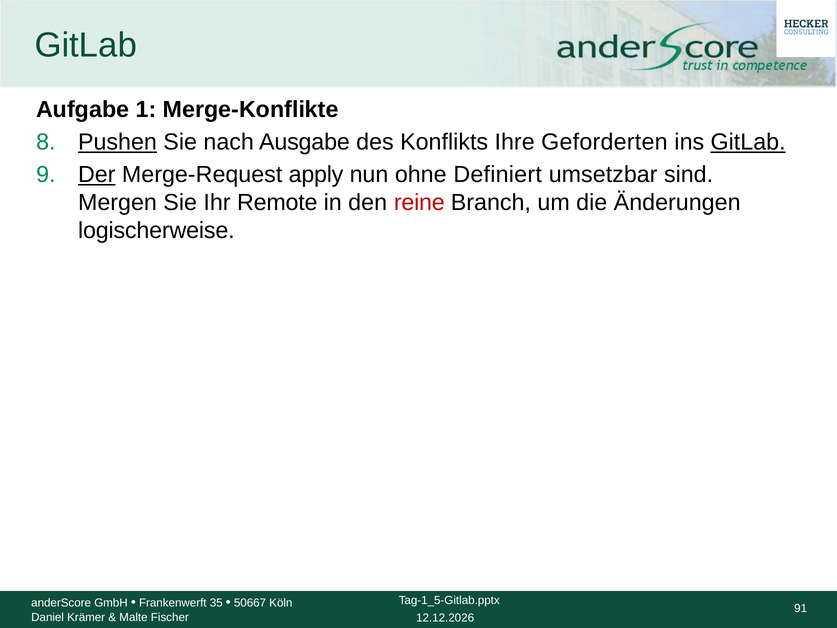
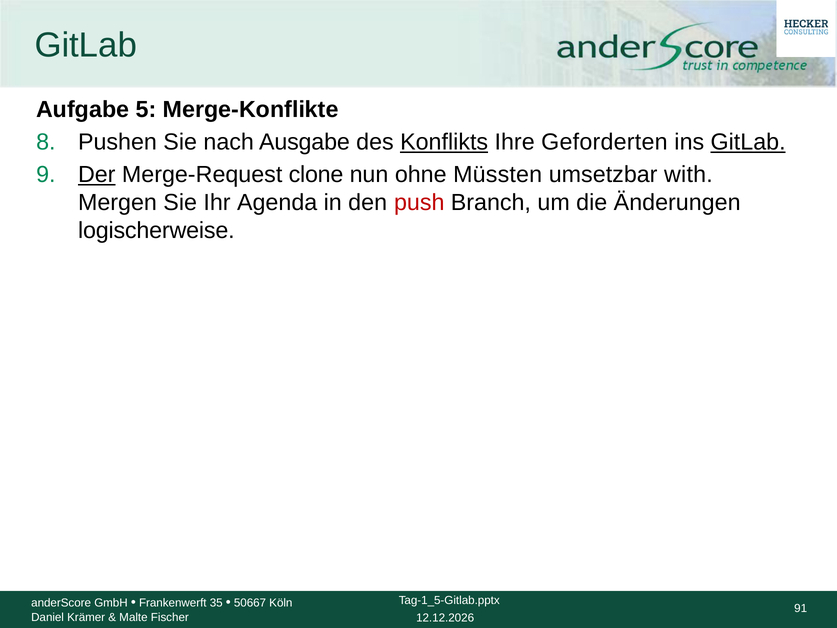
1: 1 -> 5
Pushen underline: present -> none
Konflikts underline: none -> present
apply: apply -> clone
Definiert: Definiert -> Müssten
sind: sind -> with
Remote: Remote -> Agenda
reine: reine -> push
